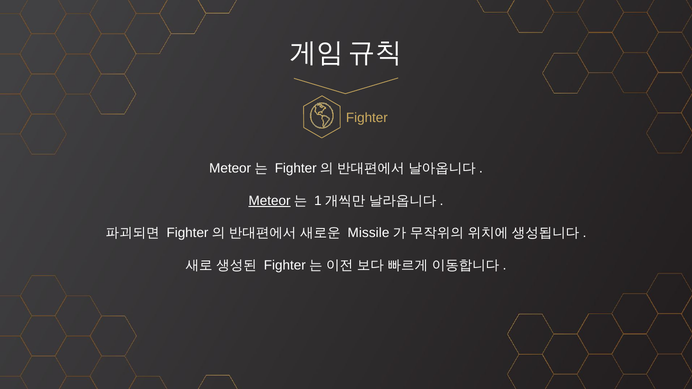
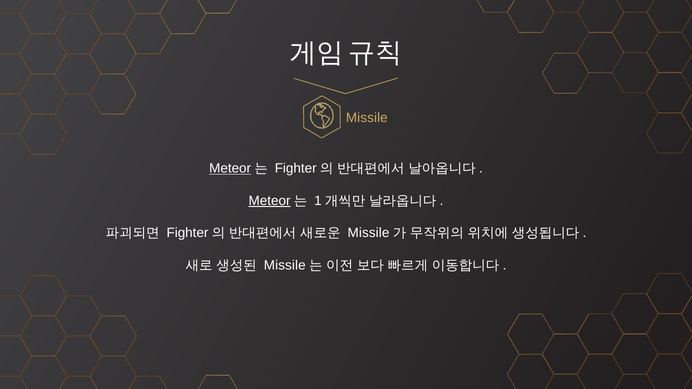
Fighter at (367, 118): Fighter -> Missile
Meteor at (230, 169) underline: none -> present
Fighter at (285, 265): Fighter -> Missile
